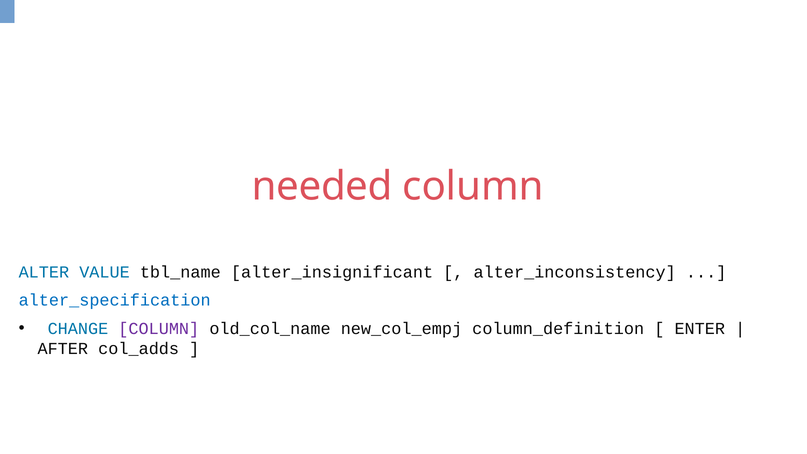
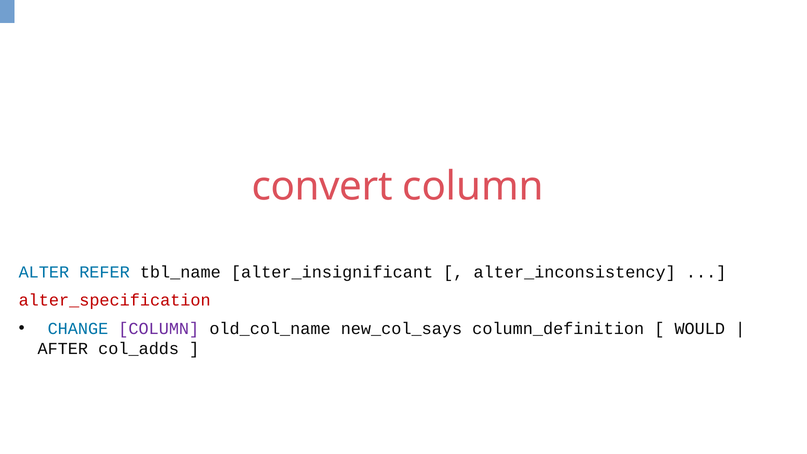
needed: needed -> convert
VALUE: VALUE -> REFER
alter_specification colour: blue -> red
new_col_empj: new_col_empj -> new_col_says
ENTER: ENTER -> WOULD
